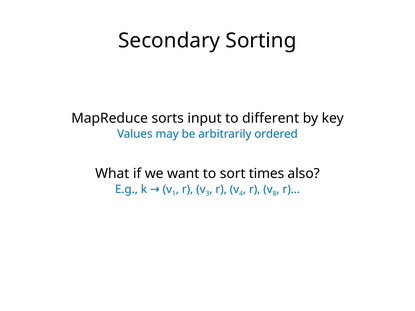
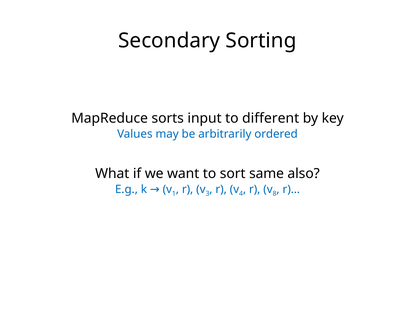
times: times -> same
